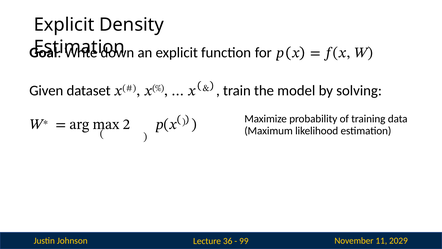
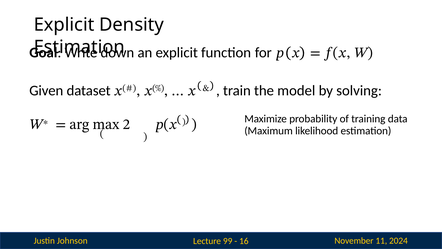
36: 36 -> 99
99: 99 -> 16
2029: 2029 -> 2024
